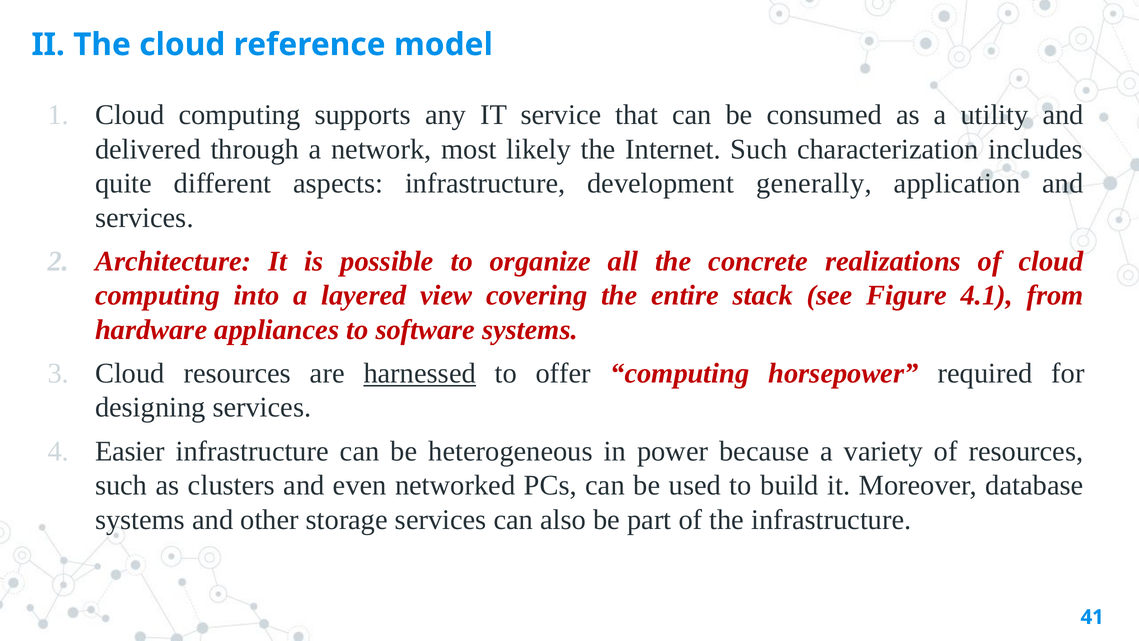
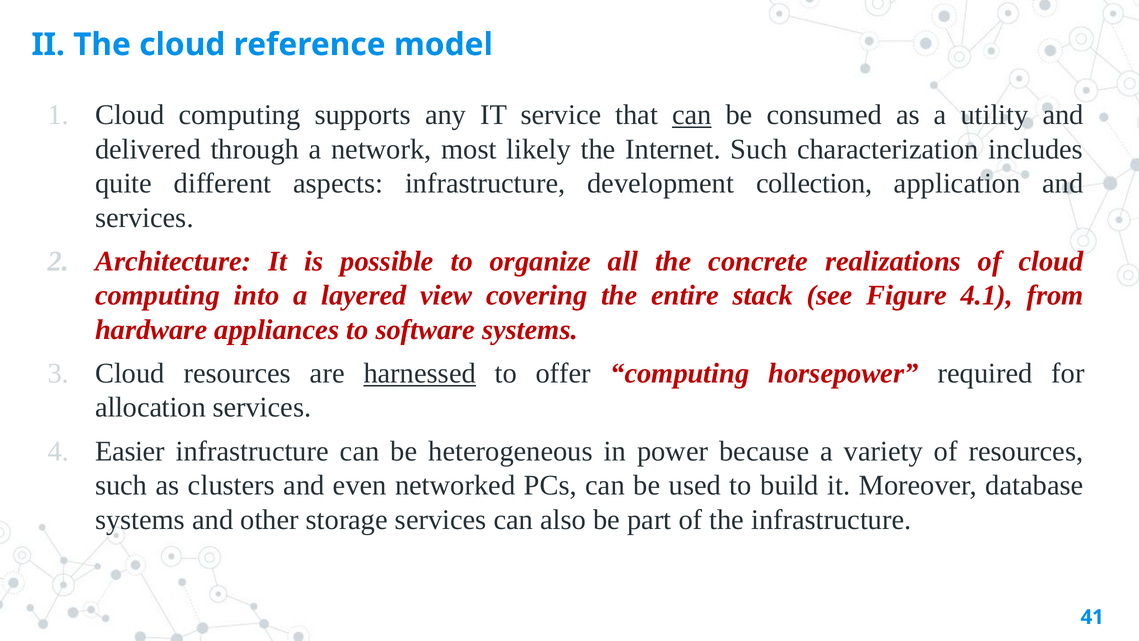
can at (692, 115) underline: none -> present
generally: generally -> collection
designing: designing -> allocation
